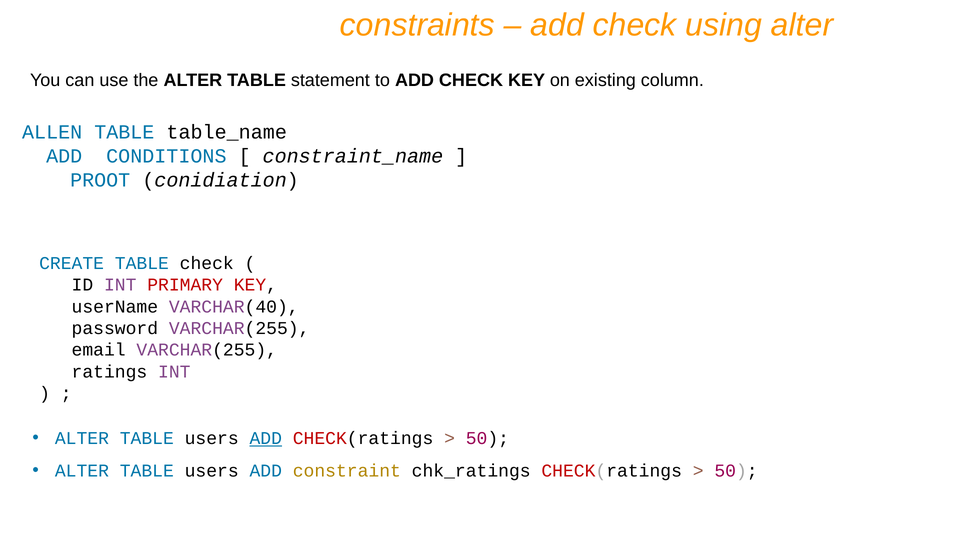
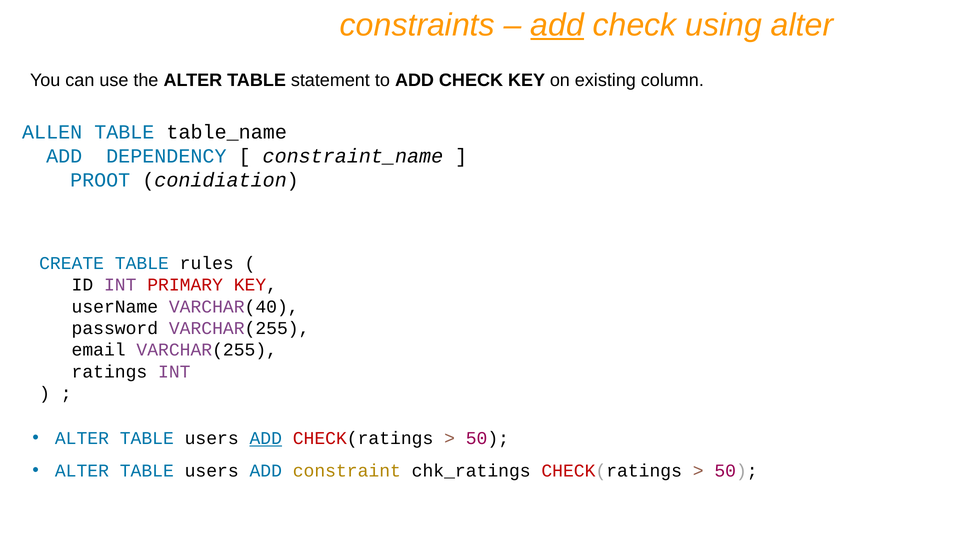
add at (557, 25) underline: none -> present
CONDITIONS: CONDITIONS -> DEPENDENCY
TABLE check: check -> rules
